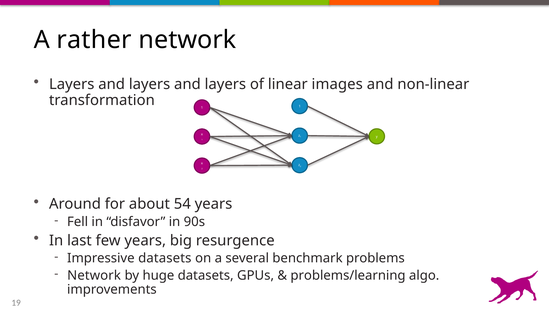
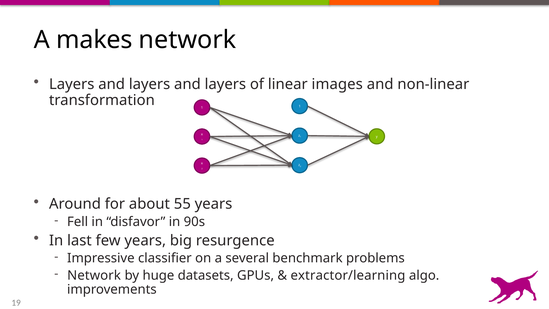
rather: rather -> makes
54: 54 -> 55
Impressive datasets: datasets -> classifier
problems/learning: problems/learning -> extractor/learning
